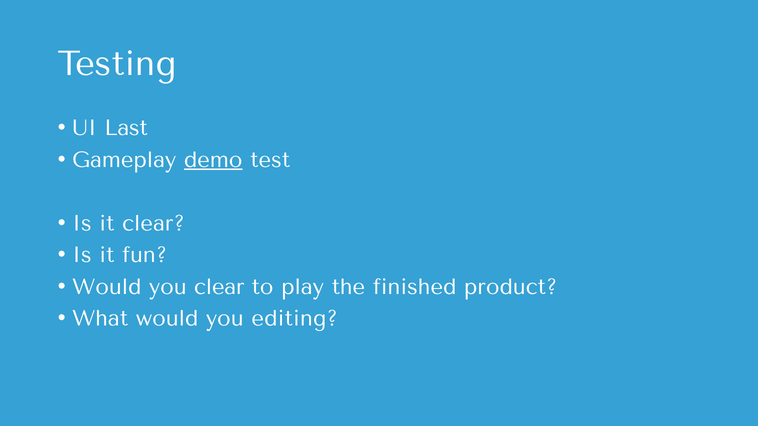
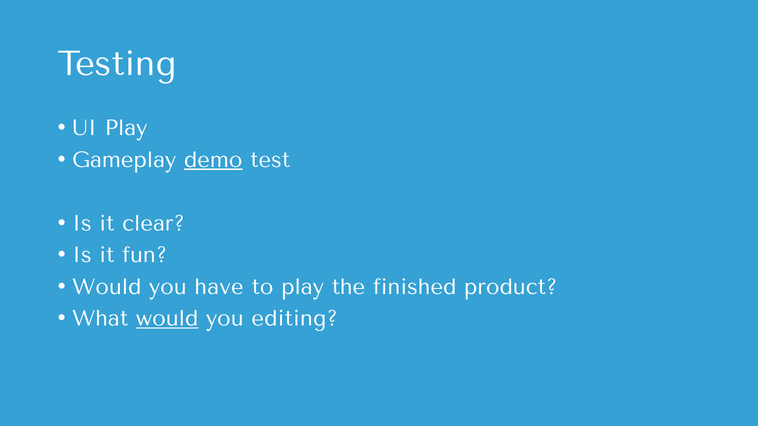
UI Last: Last -> Play
you clear: clear -> have
would at (167, 319) underline: none -> present
